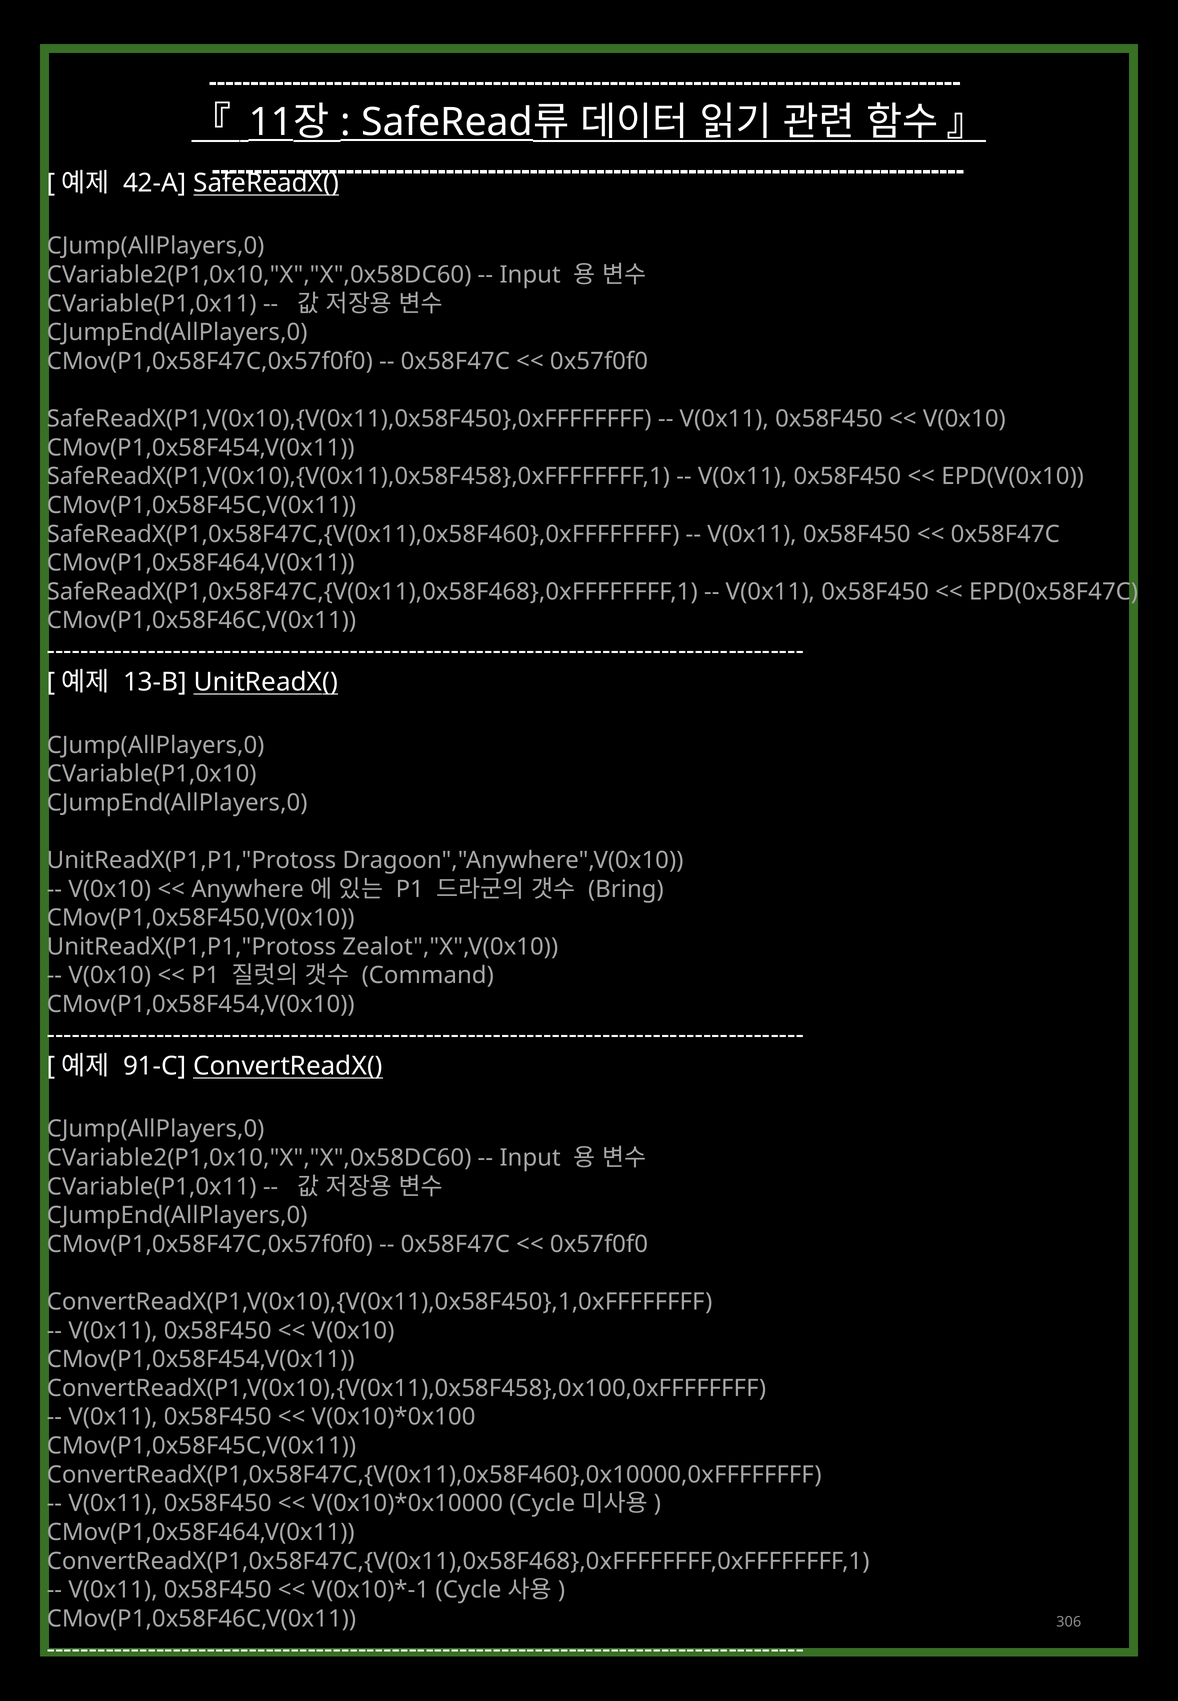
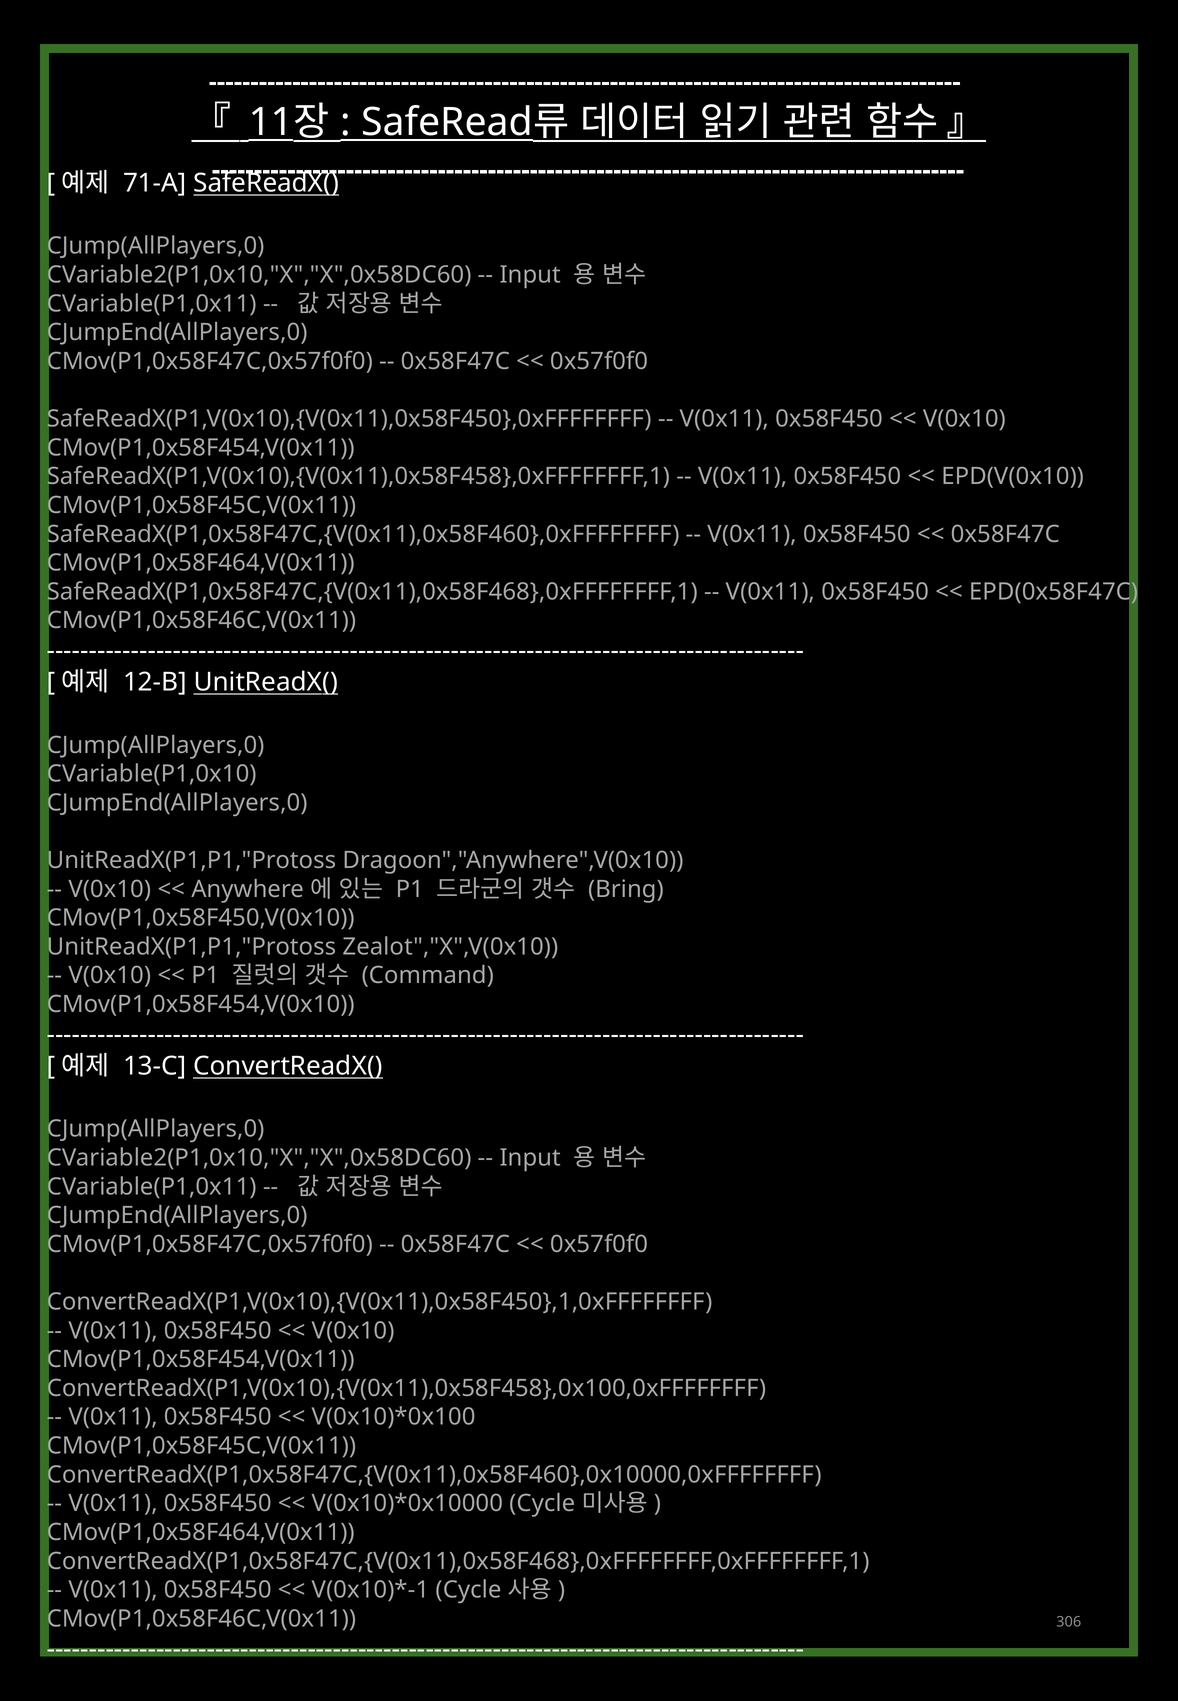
42-A: 42-A -> 71-A
13-B: 13-B -> 12-B
91-C: 91-C -> 13-C
